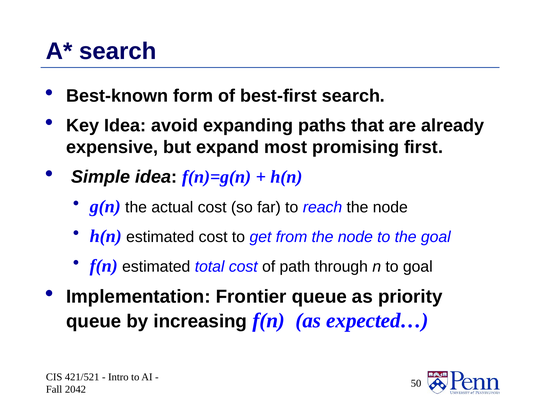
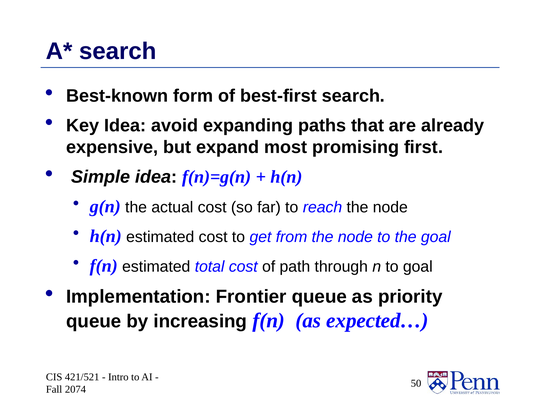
2042: 2042 -> 2074
